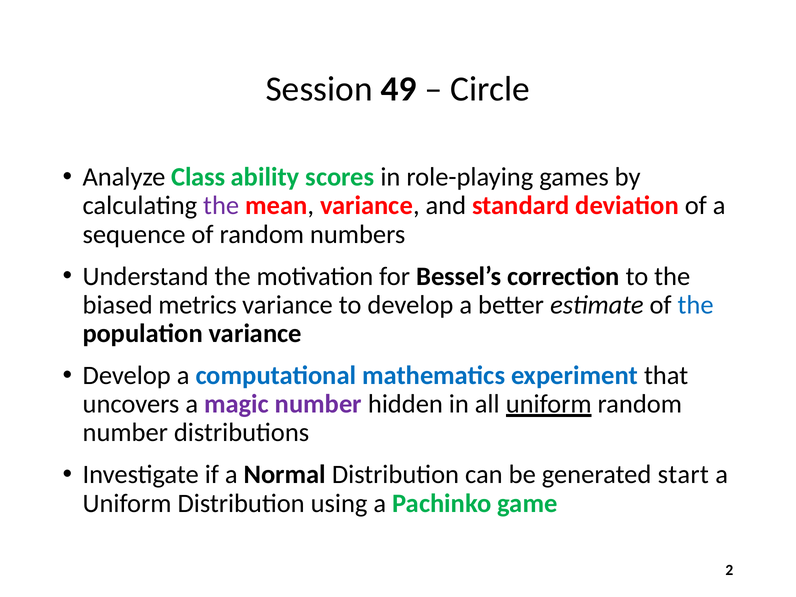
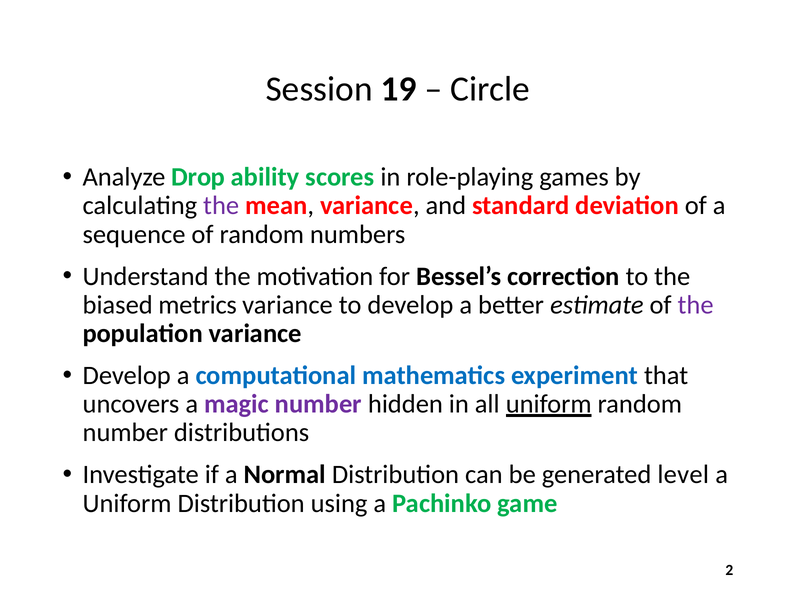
49: 49 -> 19
Class: Class -> Drop
the at (696, 305) colour: blue -> purple
start: start -> level
